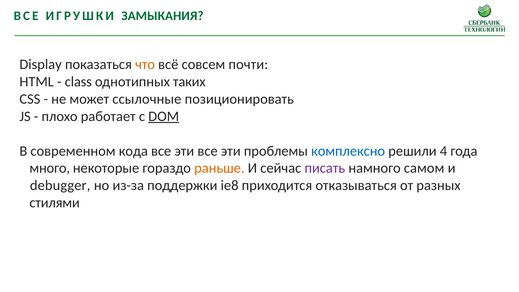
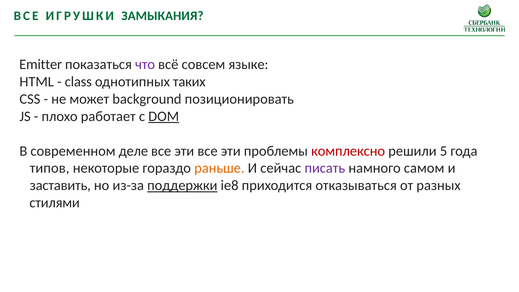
Display: Display -> Emitter
что colour: orange -> purple
почти: почти -> языке
ссылочные: ссылочные -> background
кода: кода -> деле
комплексно colour: blue -> red
4: 4 -> 5
много: много -> типов
debugger: debugger -> заставить
поддержки underline: none -> present
